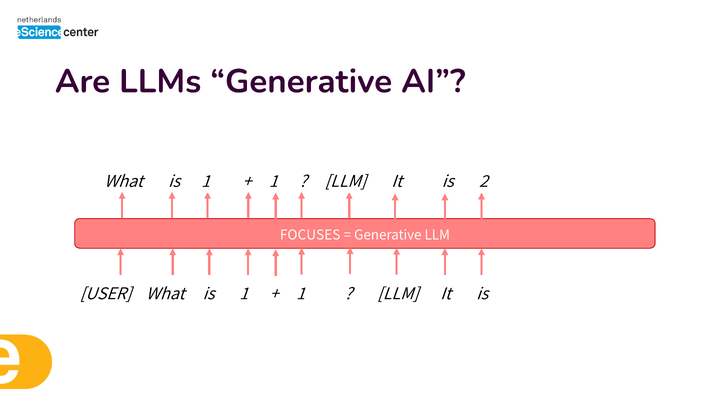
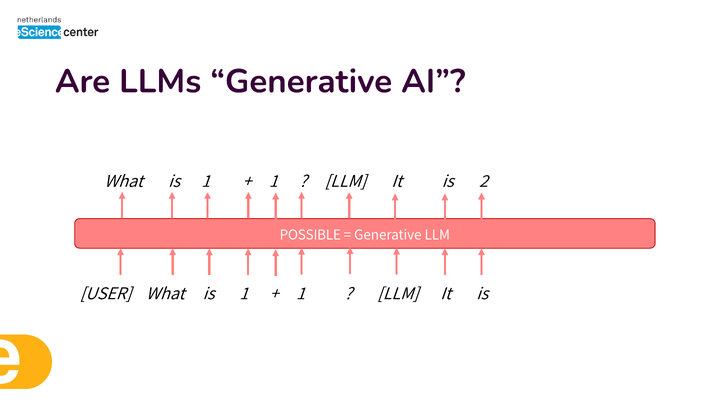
FOCUSES: FOCUSES -> POSSIBLE
